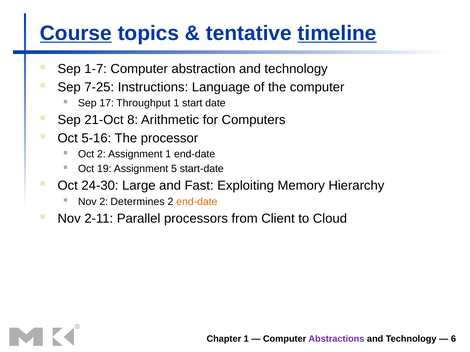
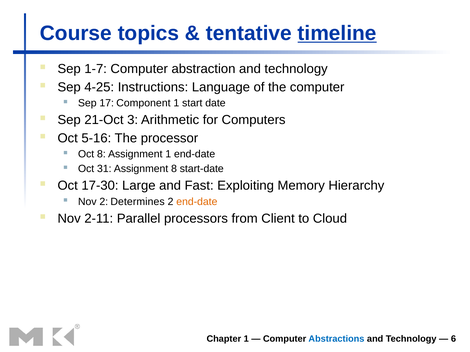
Course underline: present -> none
7-25: 7-25 -> 4-25
Throughput: Throughput -> Component
8: 8 -> 3
Oct 2: 2 -> 8
19: 19 -> 31
Assignment 5: 5 -> 8
24-30: 24-30 -> 17-30
Abstractions colour: purple -> blue
